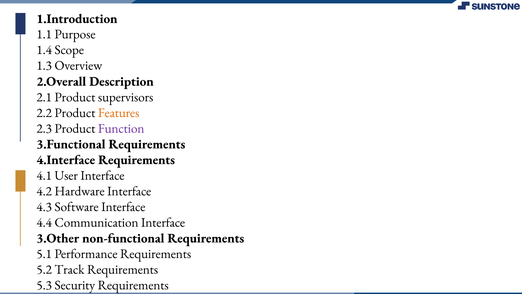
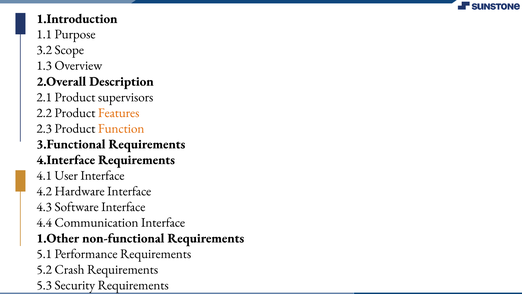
1.4: 1.4 -> 3.2
Function colour: purple -> orange
3.Other: 3.Other -> 1.Other
Track: Track -> Crash
